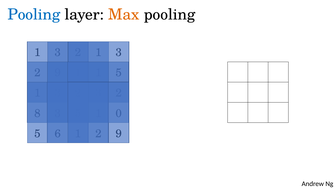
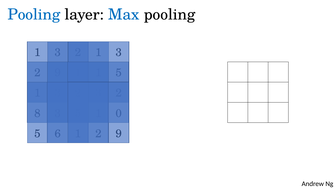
Max colour: orange -> blue
